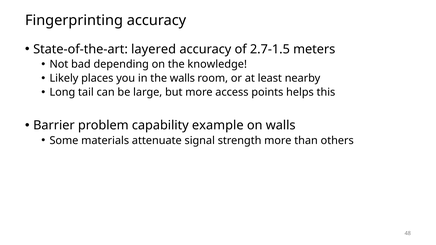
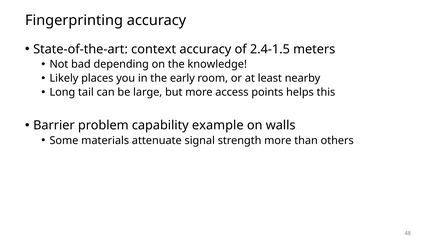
layered: layered -> context
2.7-1.5: 2.7-1.5 -> 2.4-1.5
the walls: walls -> early
